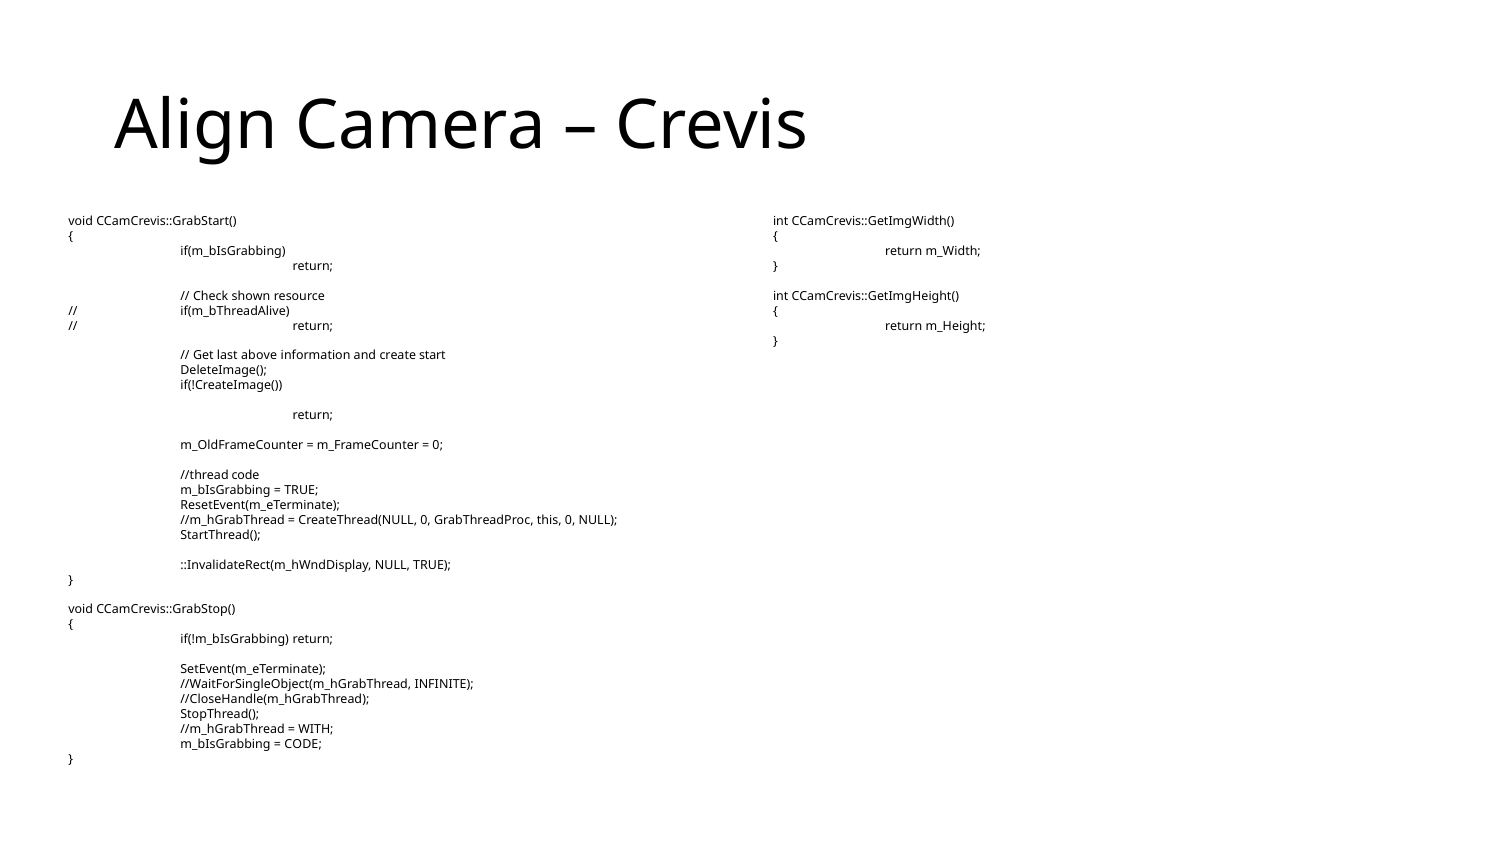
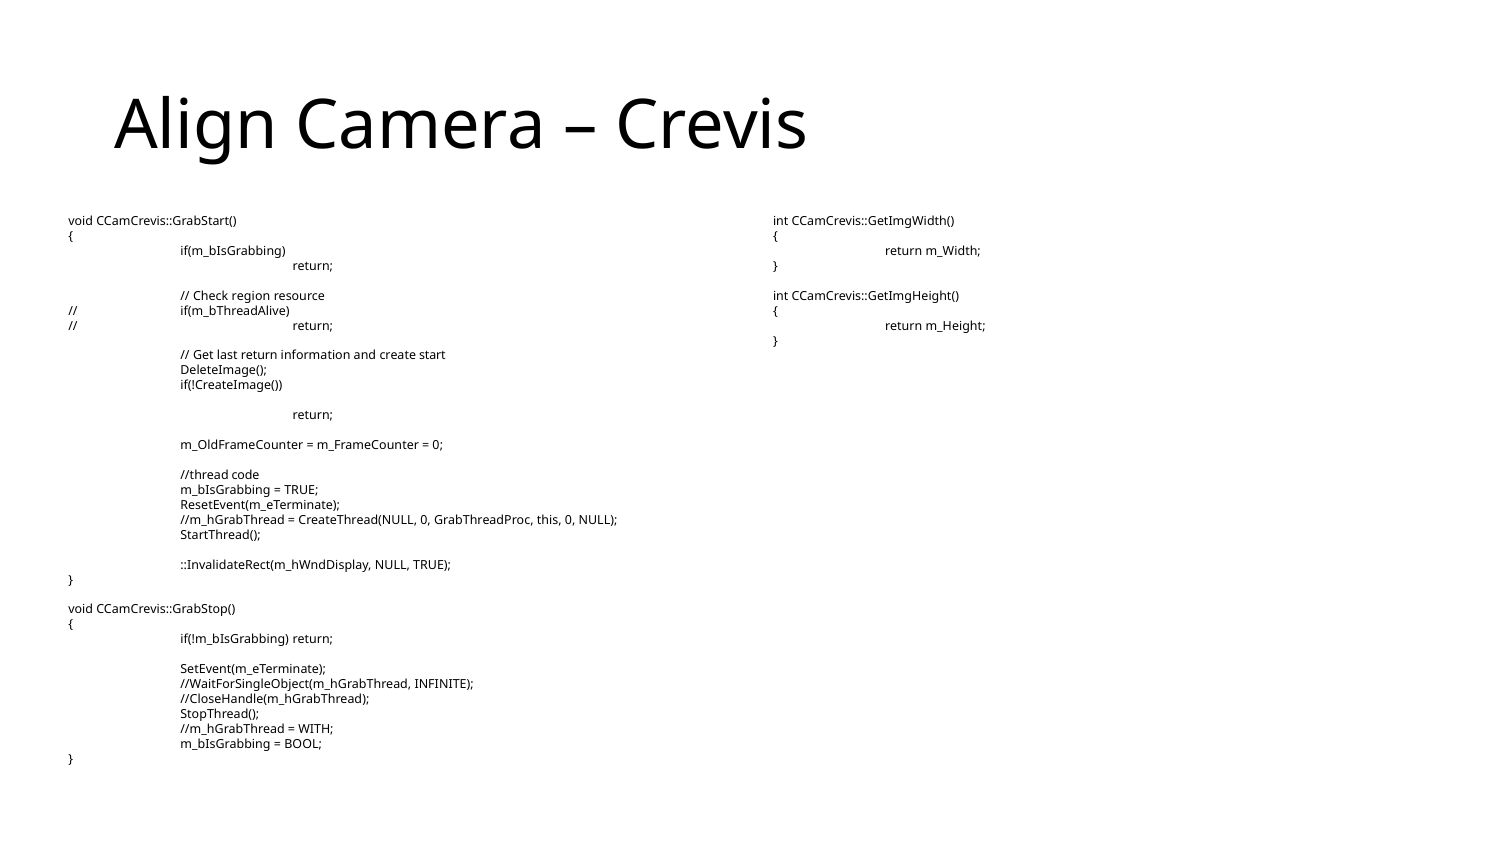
shown: shown -> region
last above: above -> return
CODE at (303, 744): CODE -> BOOL
